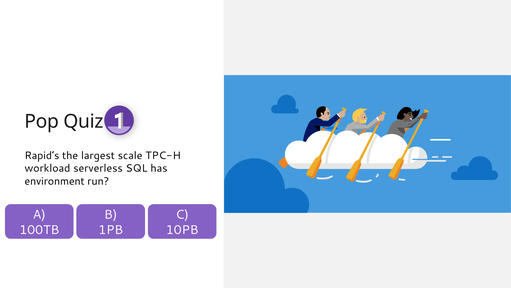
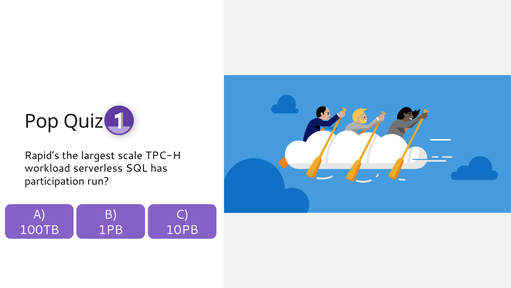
environment: environment -> participation
